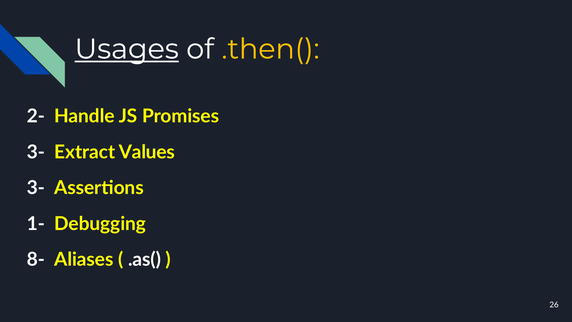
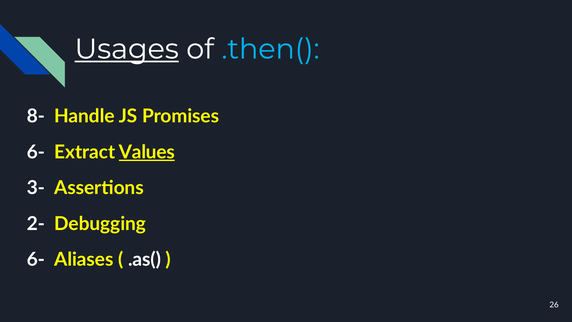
.then( colour: yellow -> light blue
2-: 2- -> 8-
3- at (36, 152): 3- -> 6-
Values underline: none -> present
1-: 1- -> 2-
8- at (36, 259): 8- -> 6-
